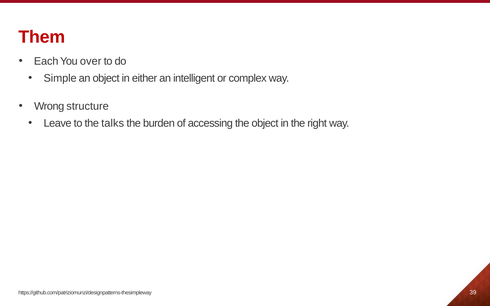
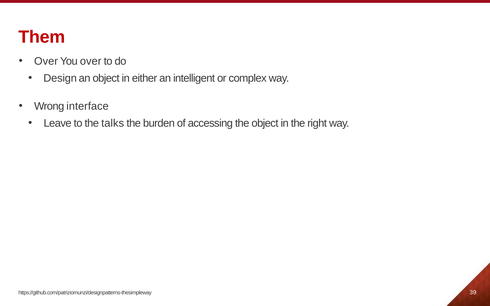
Each at (46, 61): Each -> Over
Simple: Simple -> Design
structure: structure -> interface
